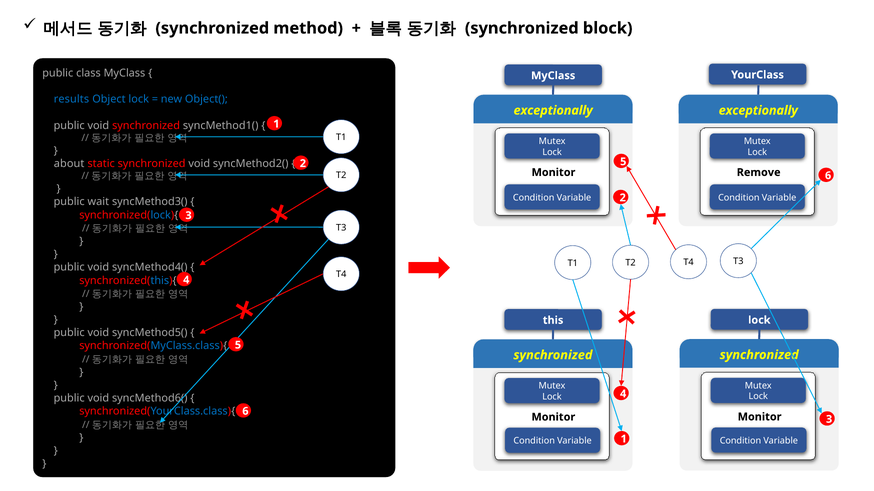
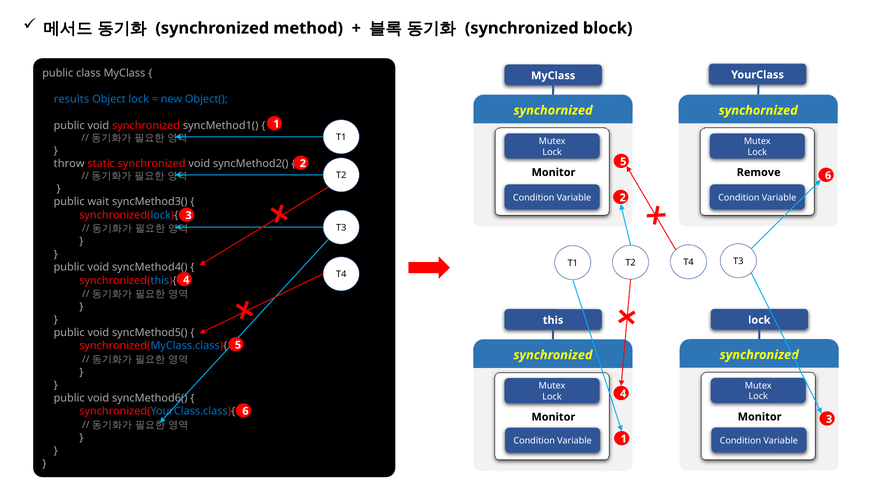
exceptionally at (553, 111): exceptionally -> synchornized
exceptionally at (758, 111): exceptionally -> synchornized
about: about -> throw
